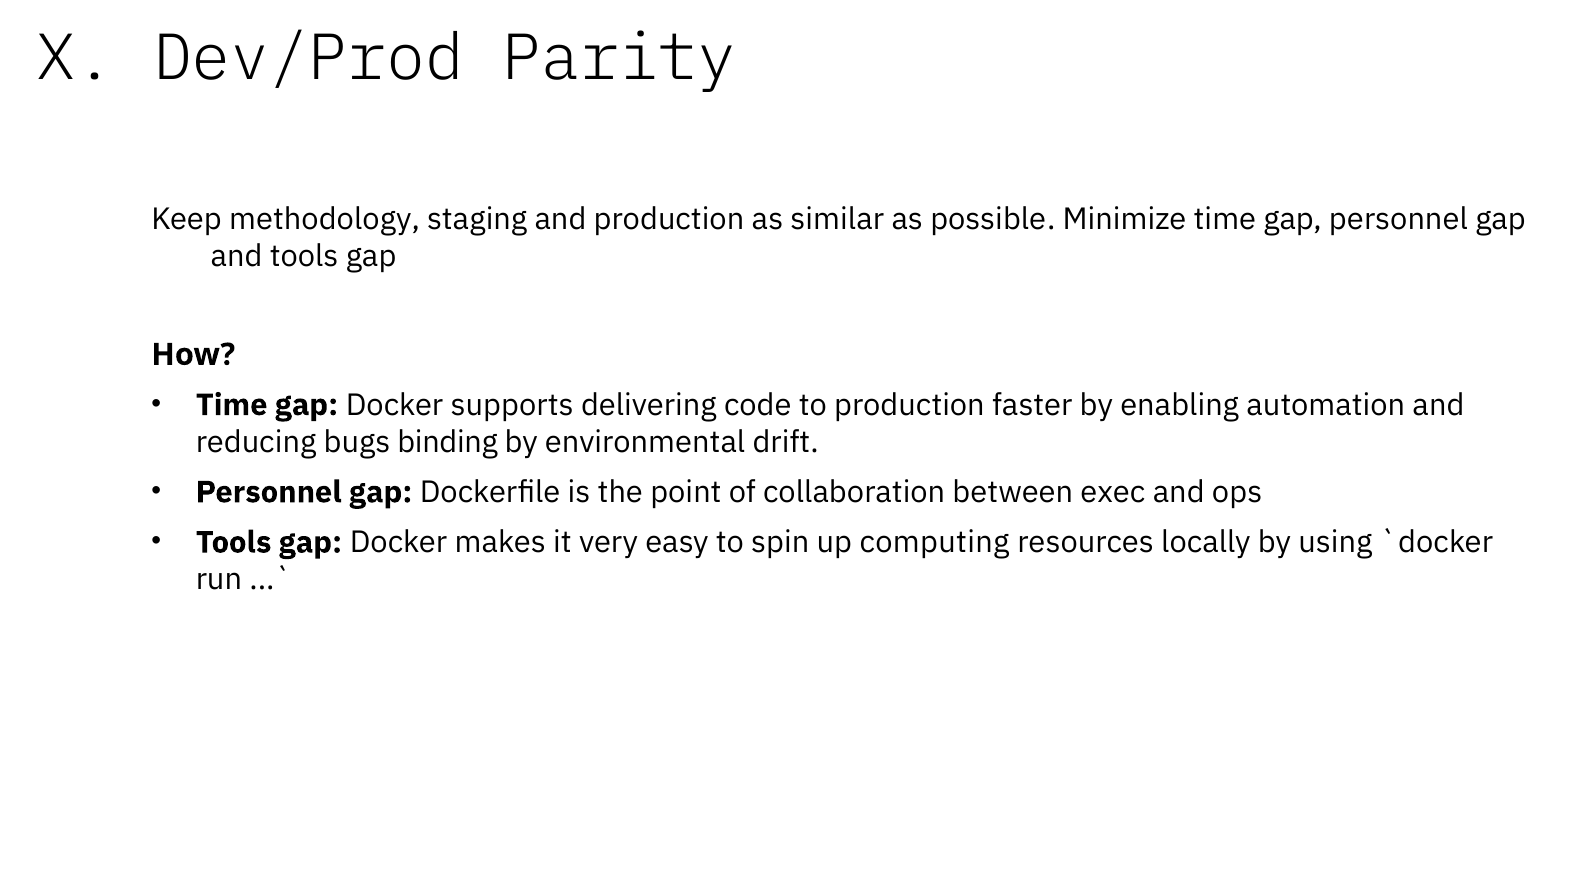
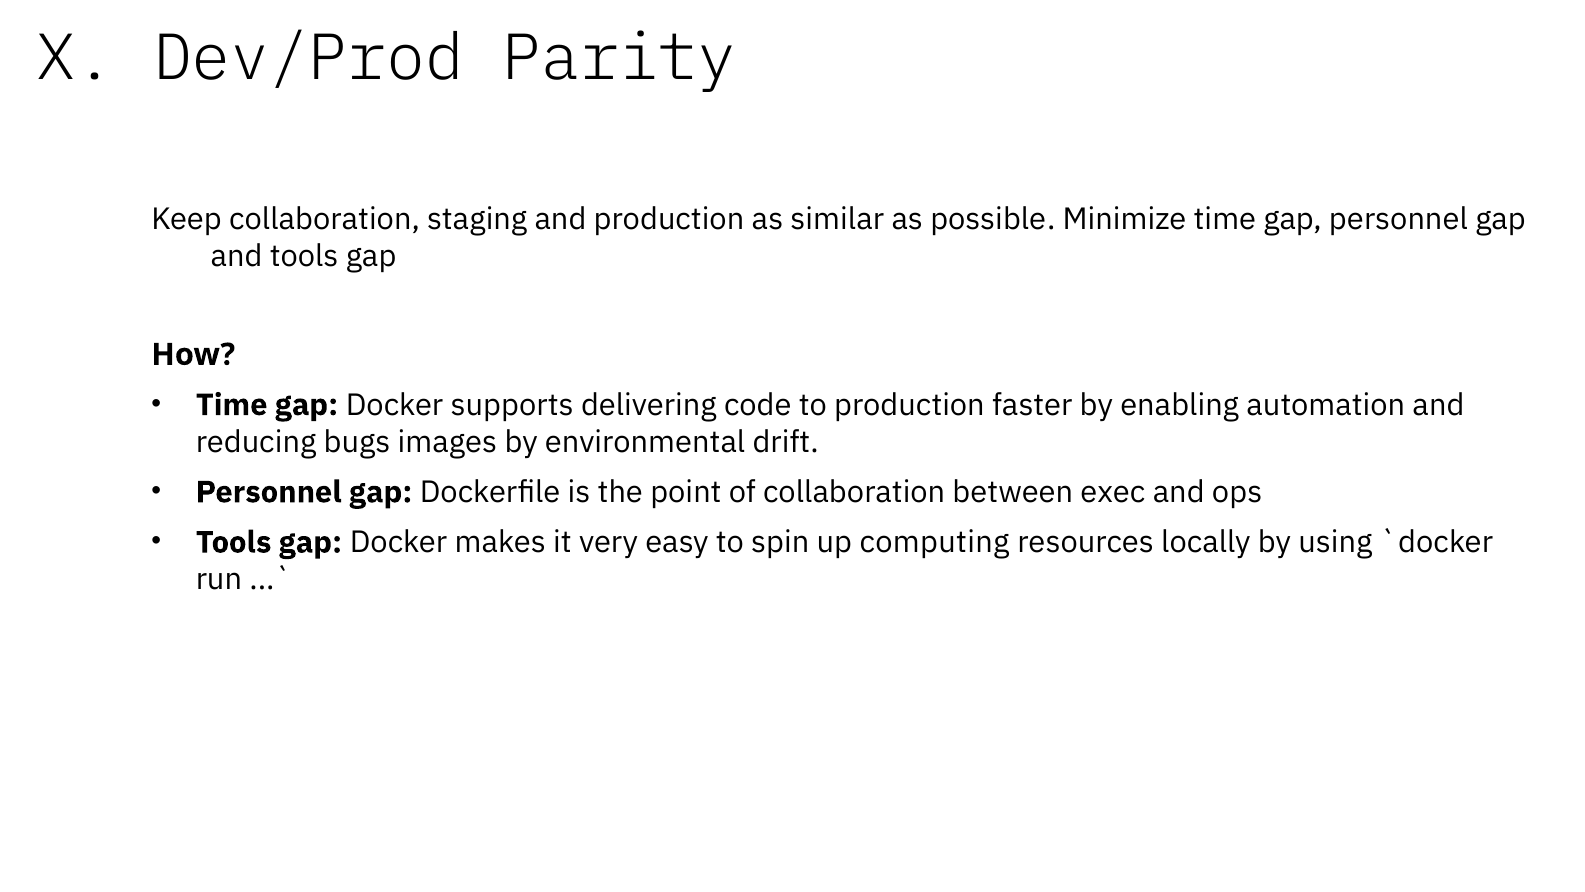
Keep methodology: methodology -> collaboration
binding: binding -> images
